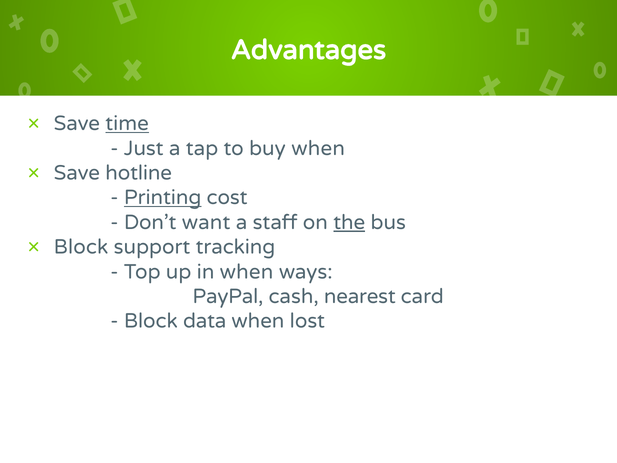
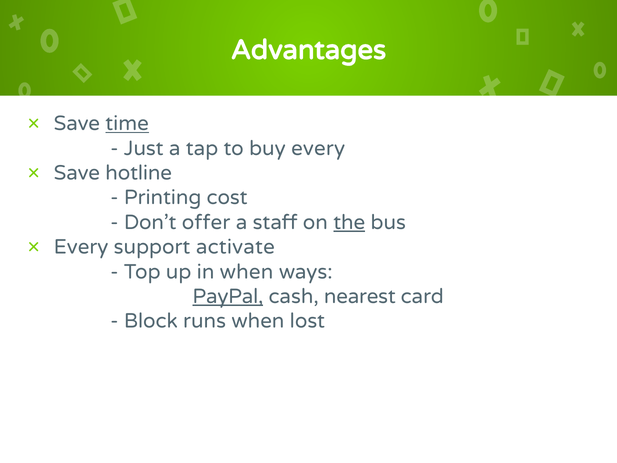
buy when: when -> every
Printing underline: present -> none
want: want -> offer
Block at (81, 247): Block -> Every
tracking: tracking -> activate
PayPal underline: none -> present
data: data -> runs
